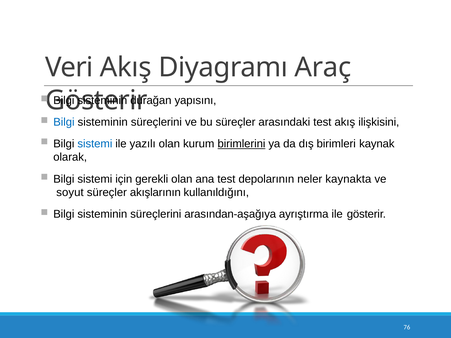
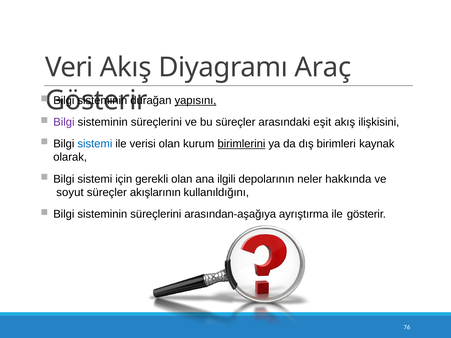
yapısını underline: none -> present
Bilgi at (64, 122) colour: blue -> purple
arasındaki test: test -> eşit
yazılı: yazılı -> verisi
ana test: test -> ilgili
kaynakta: kaynakta -> hakkında
